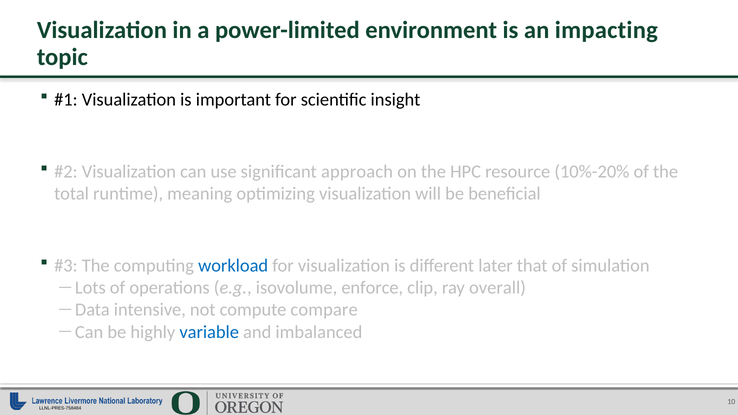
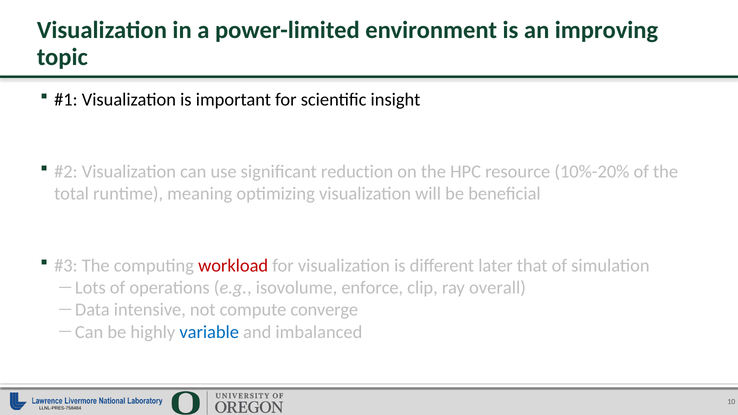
impacting: impacting -> improving
approach: approach -> reduction
workload colour: blue -> red
compare: compare -> converge
